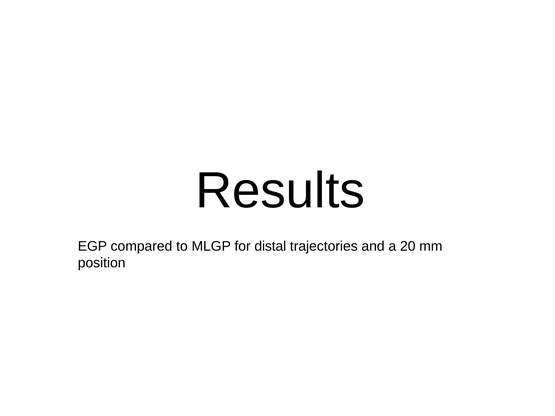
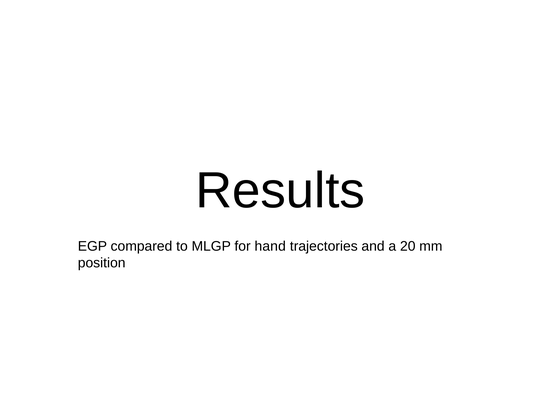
distal: distal -> hand
